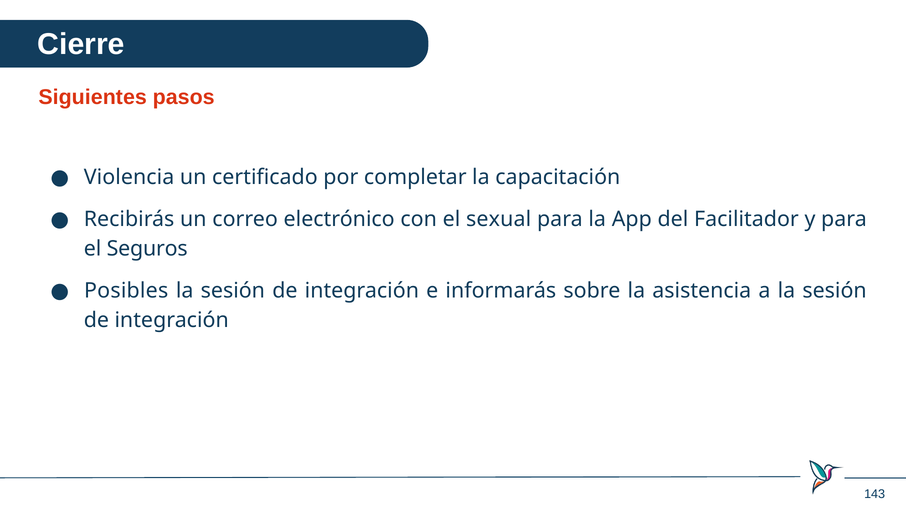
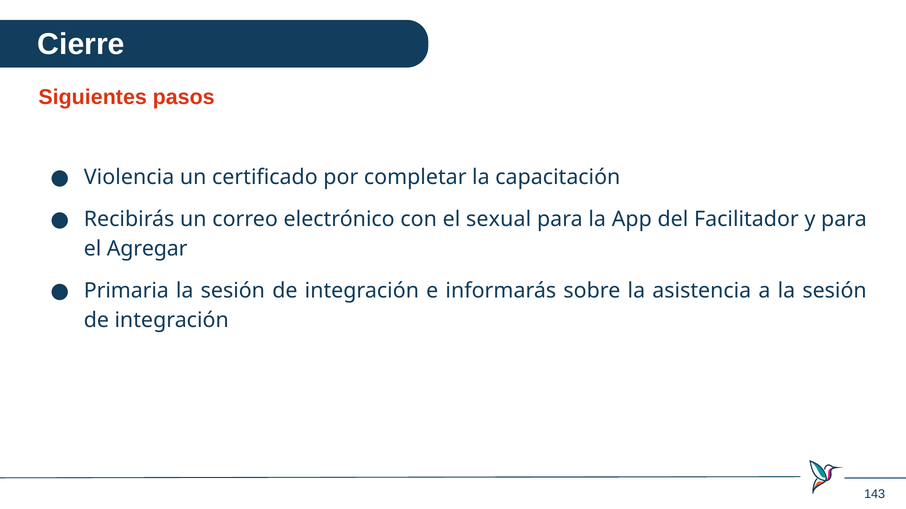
Seguros: Seguros -> Agregar
Posibles: Posibles -> Primaria
